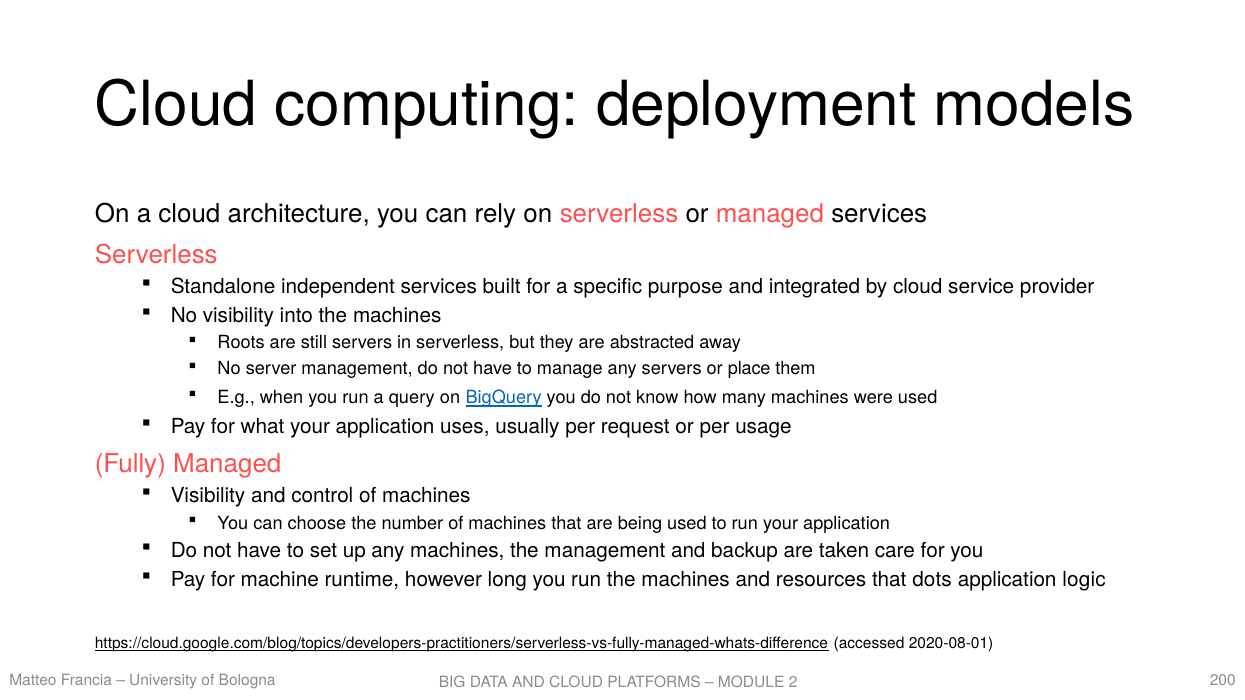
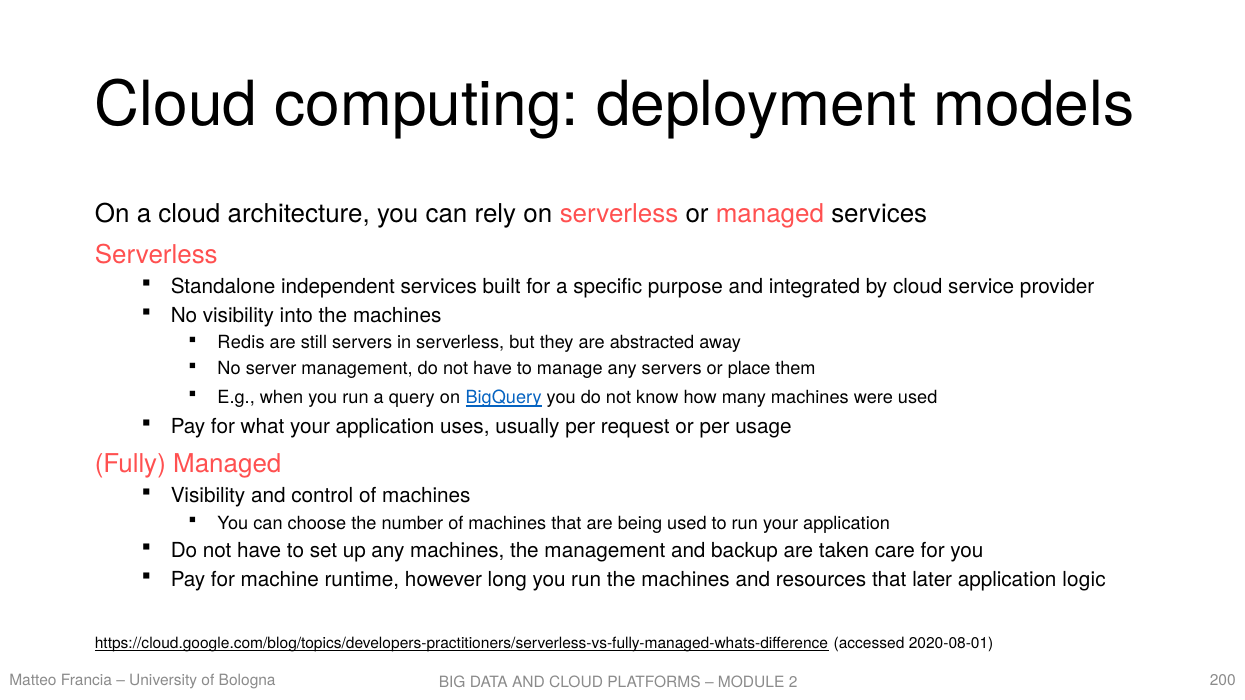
Roots: Roots -> Redis
dots: dots -> later
